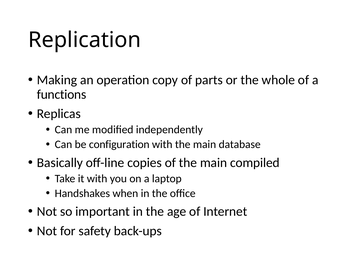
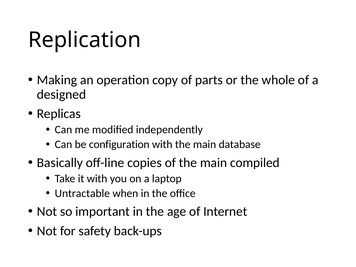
functions: functions -> designed
Handshakes: Handshakes -> Untractable
